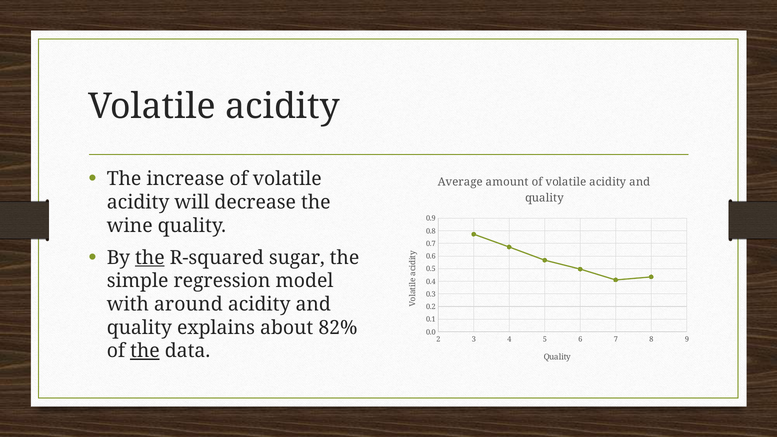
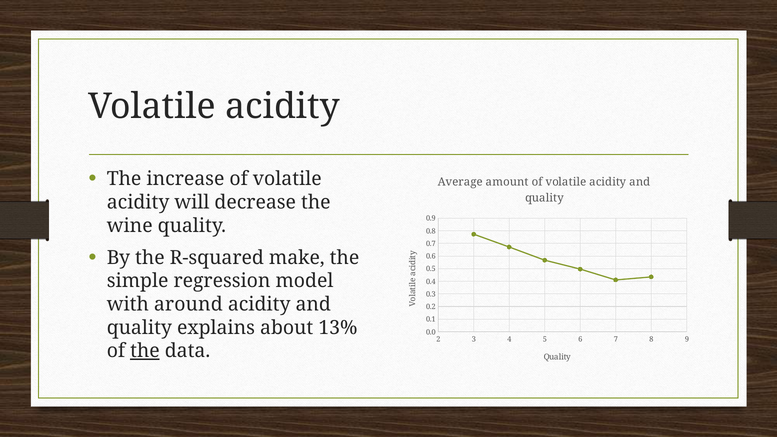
the at (150, 258) underline: present -> none
sugar: sugar -> make
82%: 82% -> 13%
